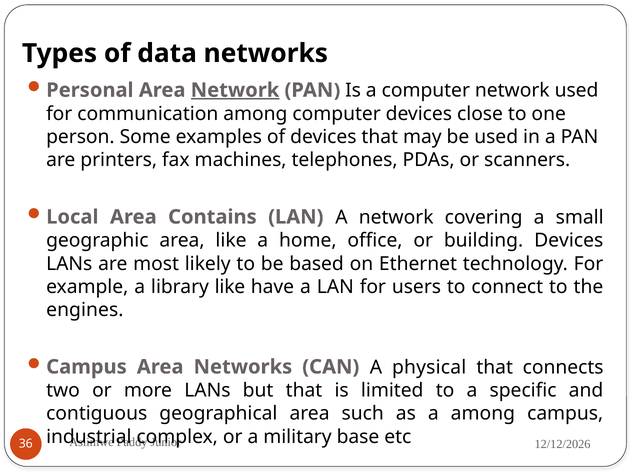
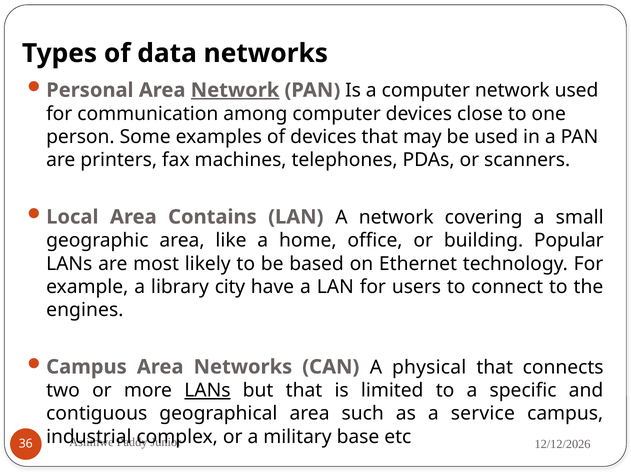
building Devices: Devices -> Popular
library like: like -> city
LANs at (207, 391) underline: none -> present
a among: among -> service
